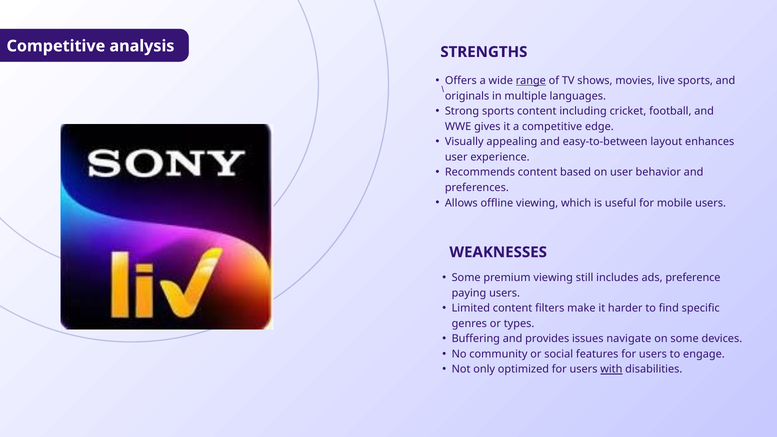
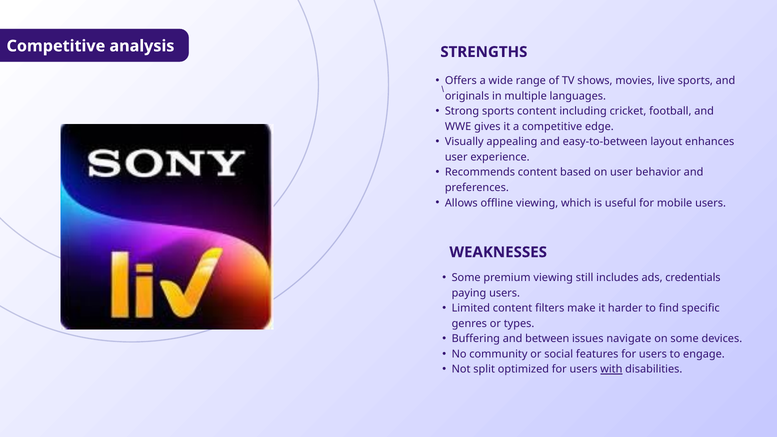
range underline: present -> none
preference: preference -> credentials
provides: provides -> between
only: only -> split
